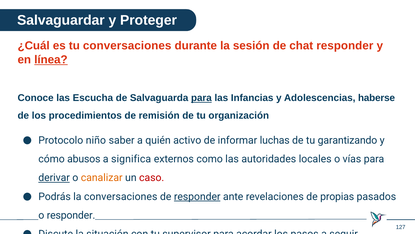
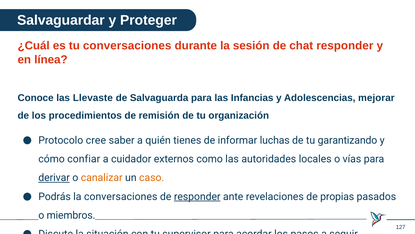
línea underline: present -> none
Escucha: Escucha -> Llevaste
para at (201, 98) underline: present -> none
haberse: haberse -> mejorar
niño: niño -> cree
activo: activo -> tienes
abusos: abusos -> confiar
significa: significa -> cuidador
caso colour: red -> orange
o responder: responder -> miembros
